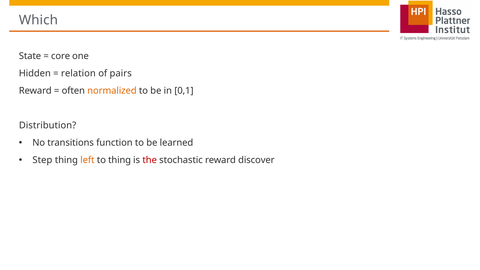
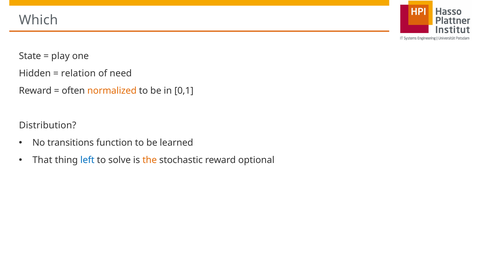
core: core -> play
pairs: pairs -> need
Step: Step -> That
left colour: orange -> blue
to thing: thing -> solve
the colour: red -> orange
discover: discover -> optional
